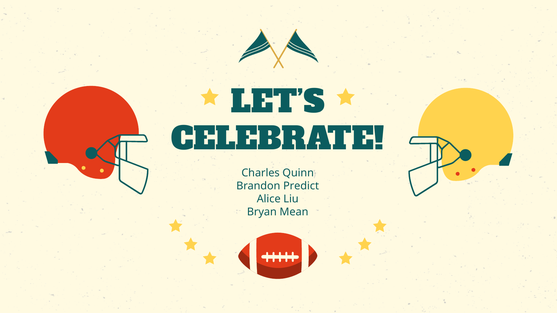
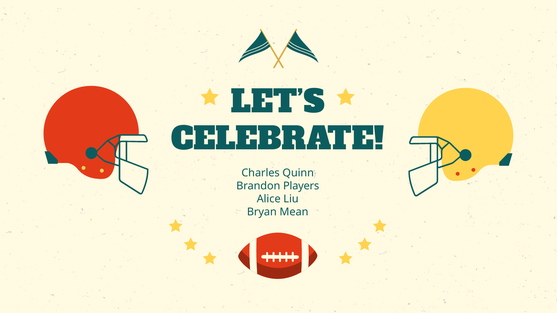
Predict: Predict -> Players
